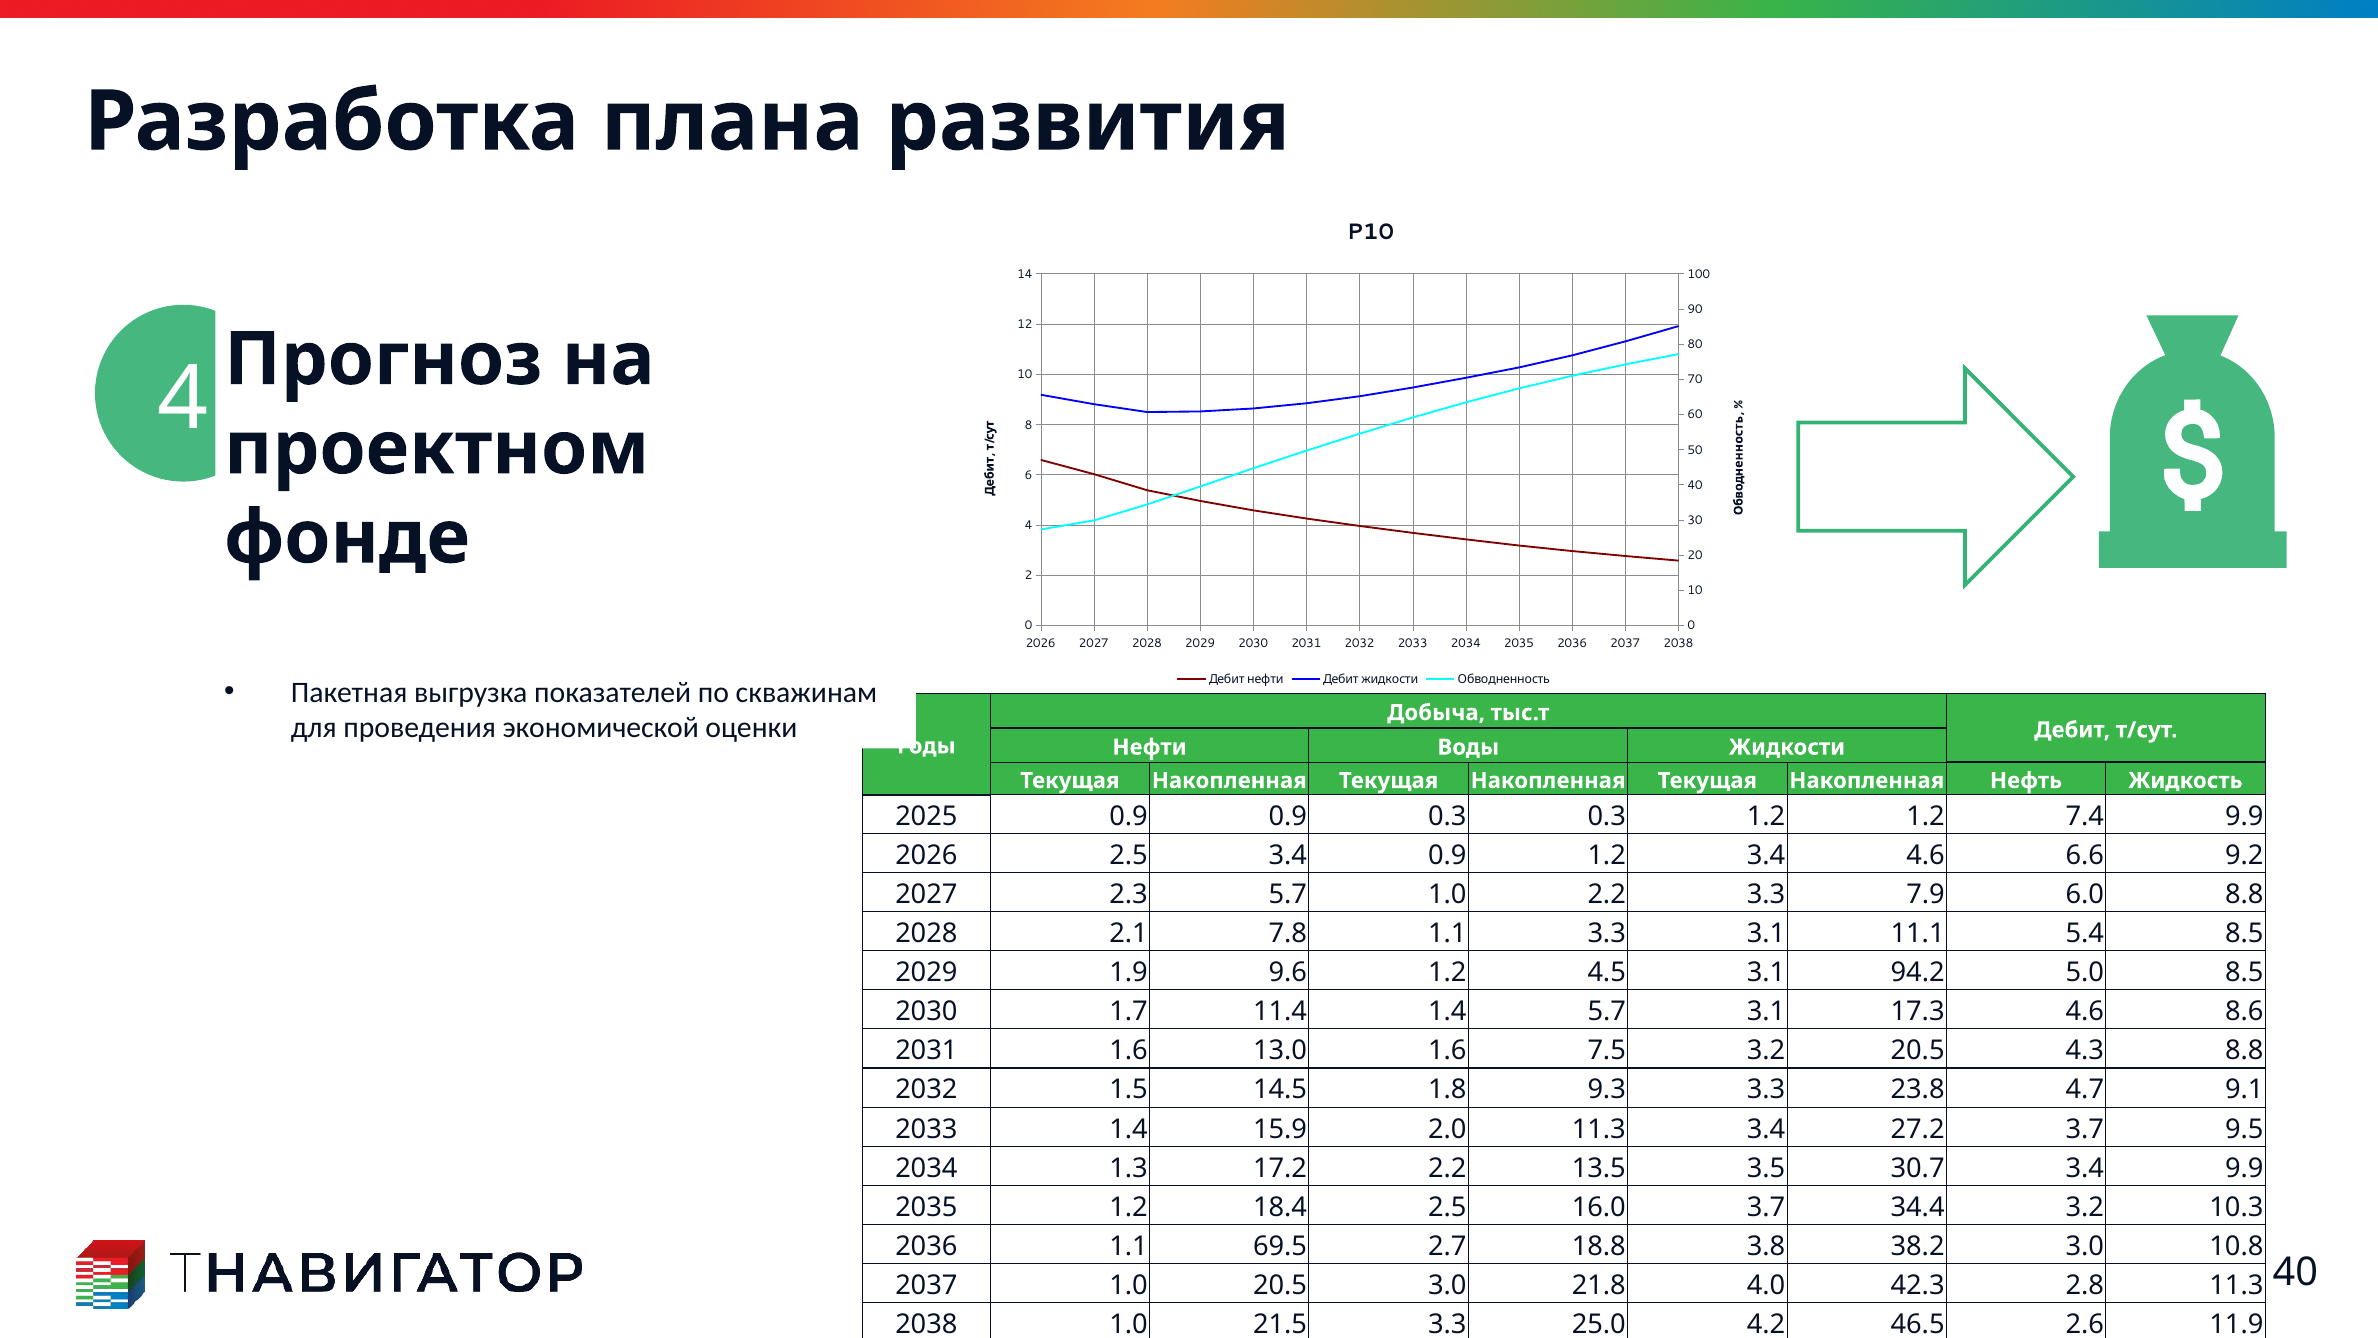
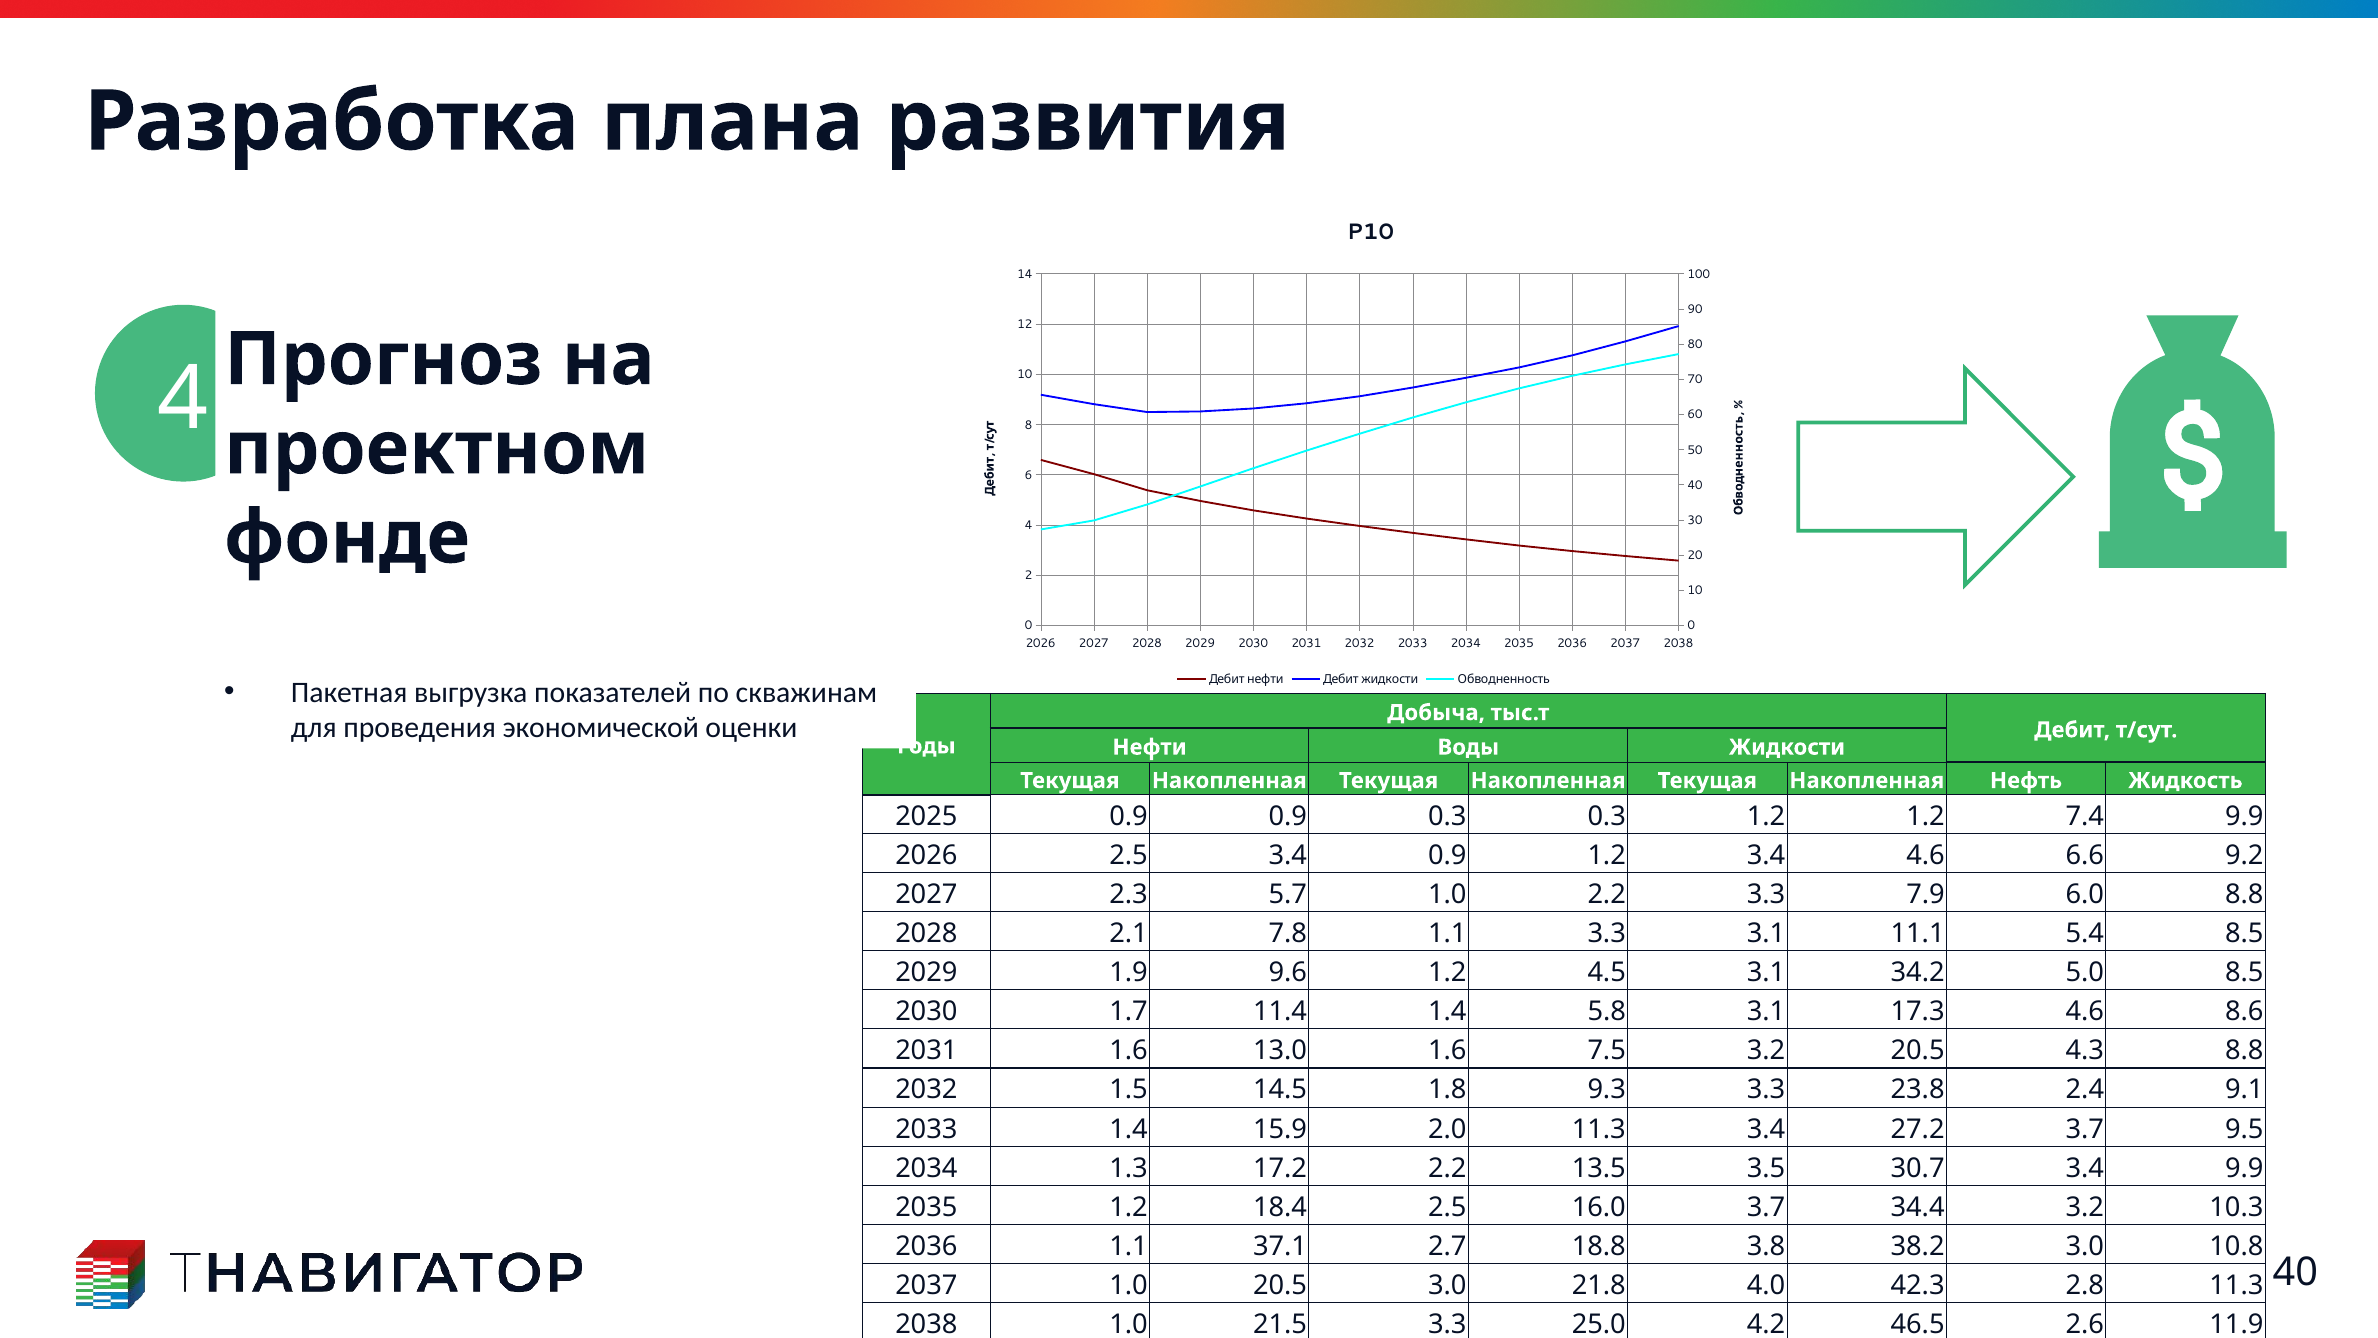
94.2: 94.2 -> 34.2
1.4 5.7: 5.7 -> 5.8
4.7: 4.7 -> 2.4
69.5: 69.5 -> 37.1
